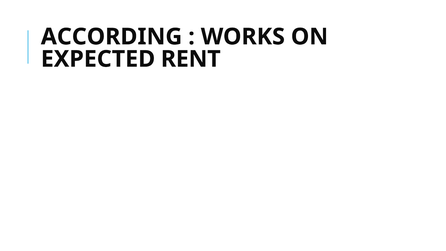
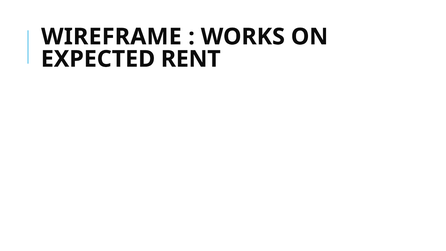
ACCORDING: ACCORDING -> WIREFRAME
